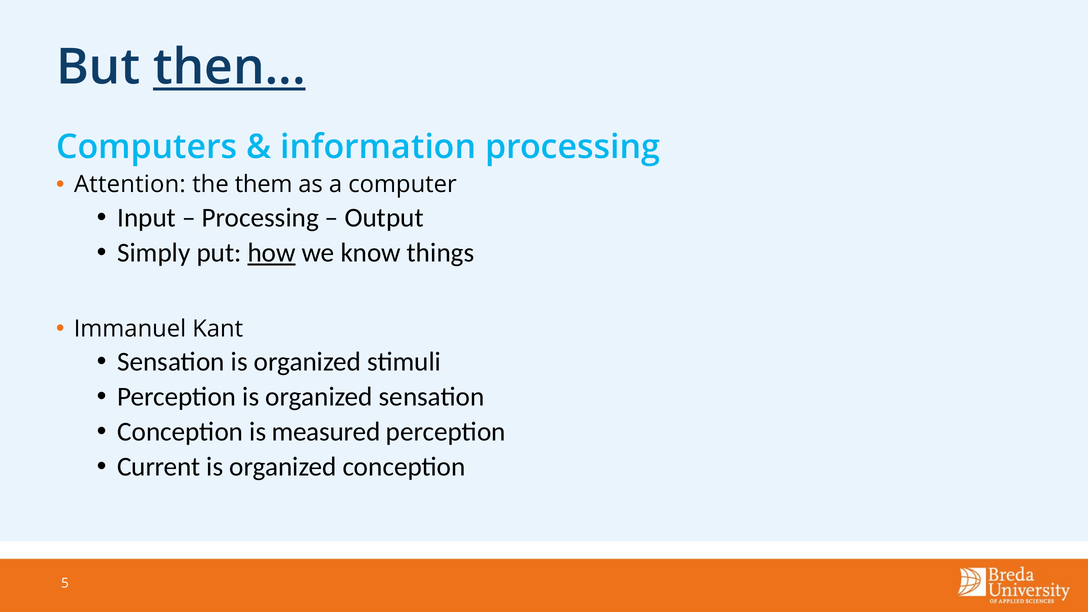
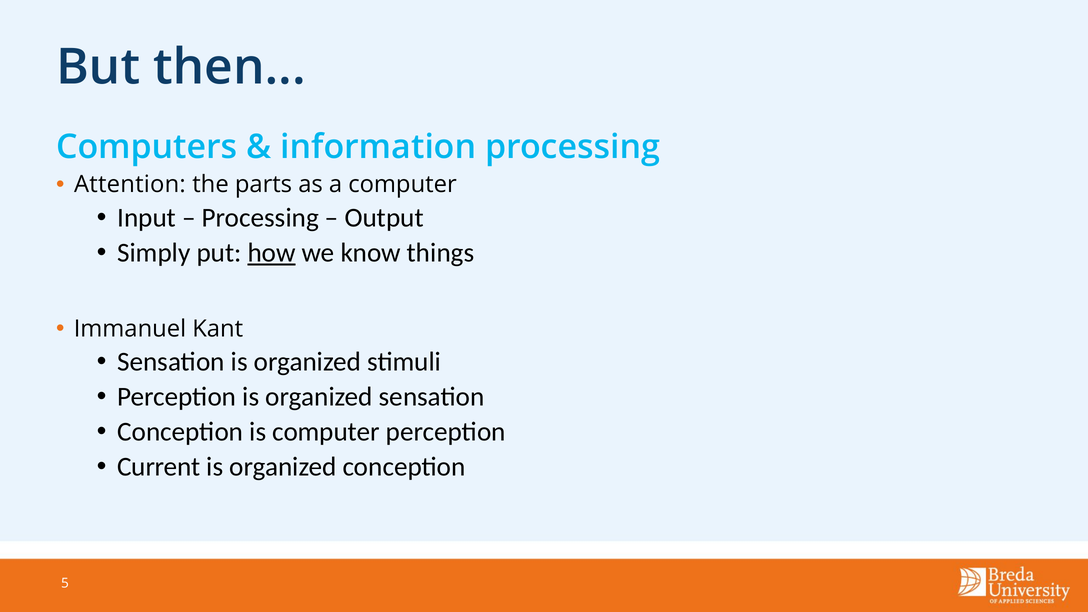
then underline: present -> none
them: them -> parts
is measured: measured -> computer
